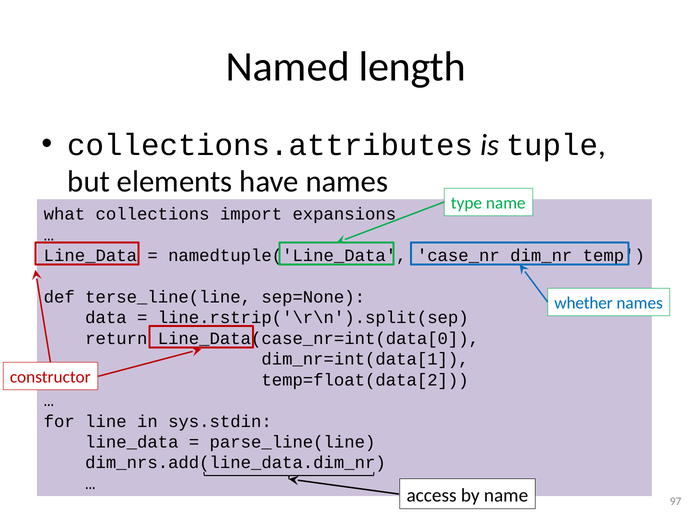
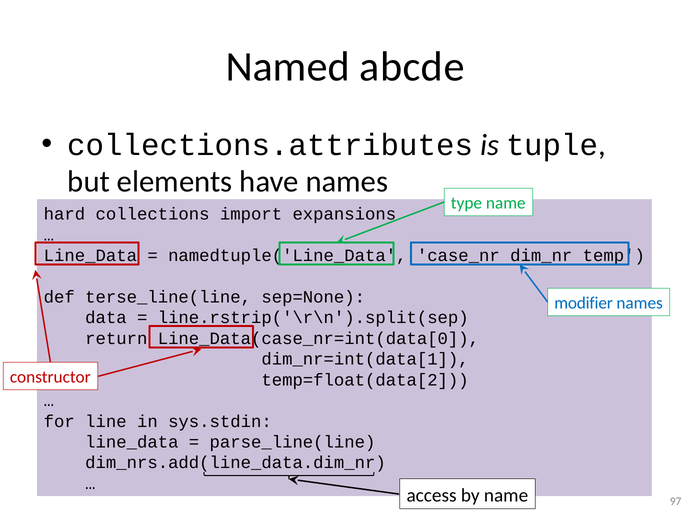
length: length -> abcde
what: what -> hard
whether: whether -> modifier
